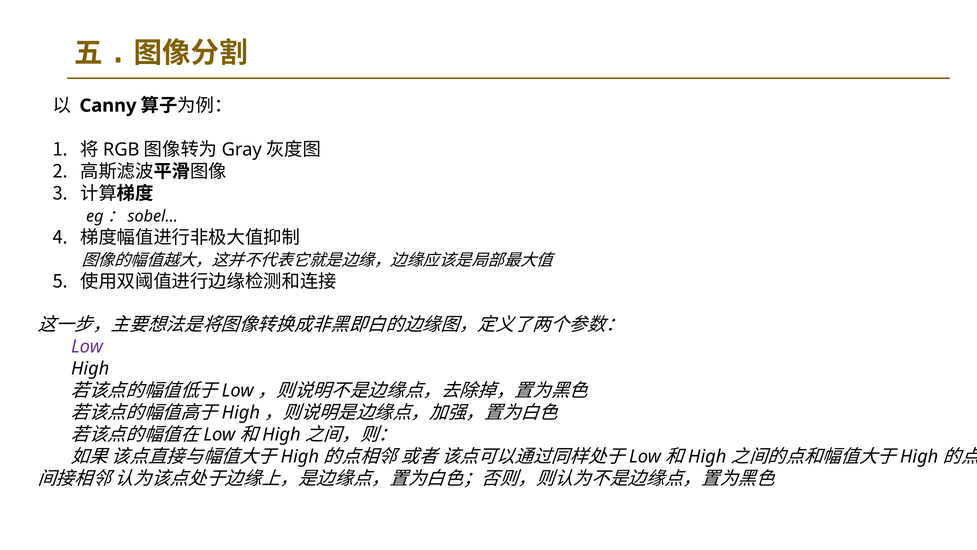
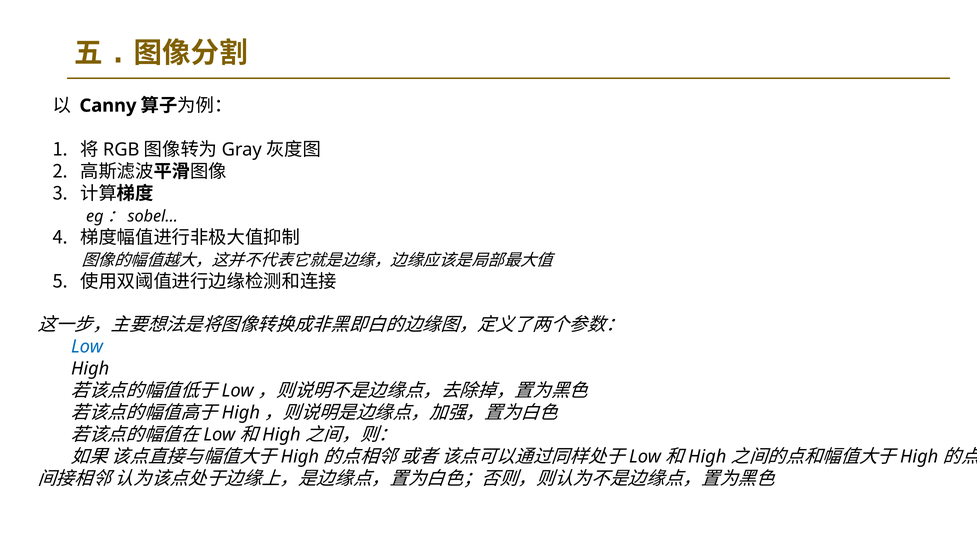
Low colour: purple -> blue
